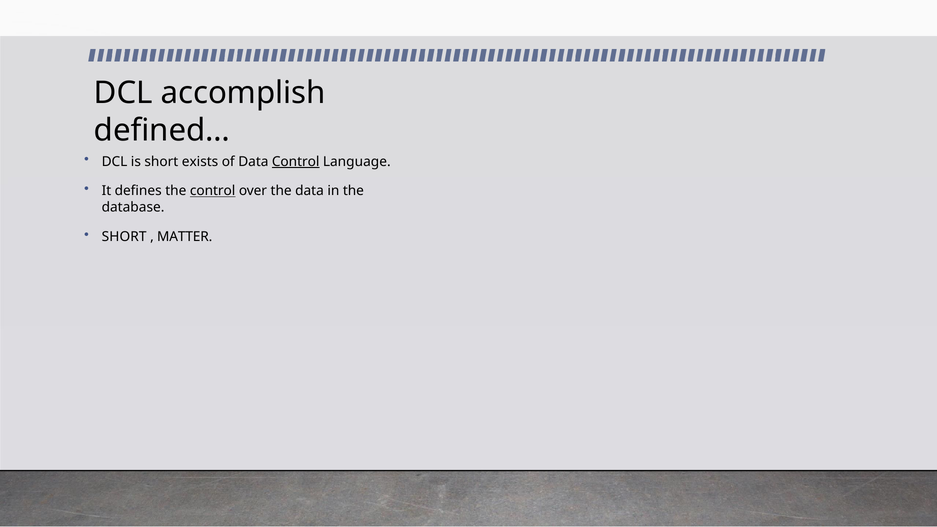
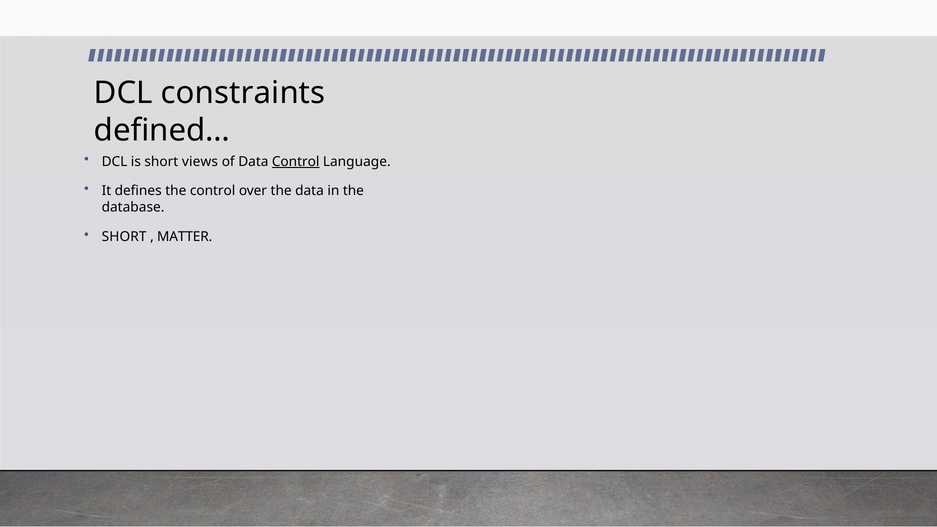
accomplish: accomplish -> constraints
exists: exists -> views
control at (213, 191) underline: present -> none
